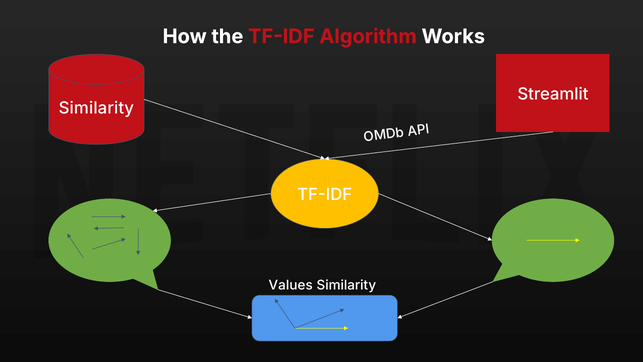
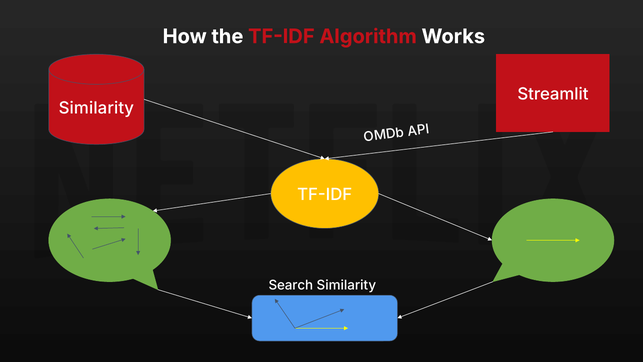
Values: Values -> Search
